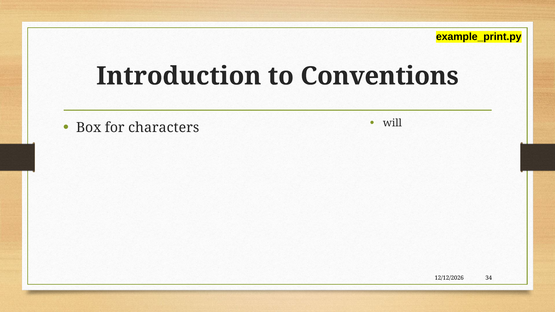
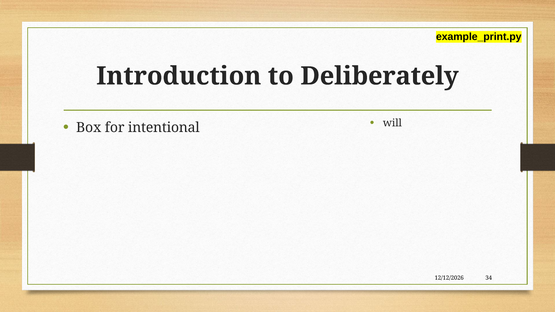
Conventions: Conventions -> Deliberately
characters: characters -> intentional
